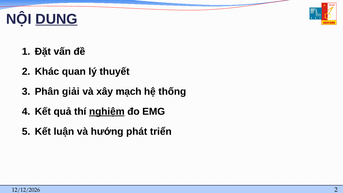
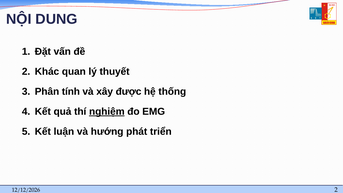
DUNG underline: present -> none
giải: giải -> tính
mạch: mạch -> được
